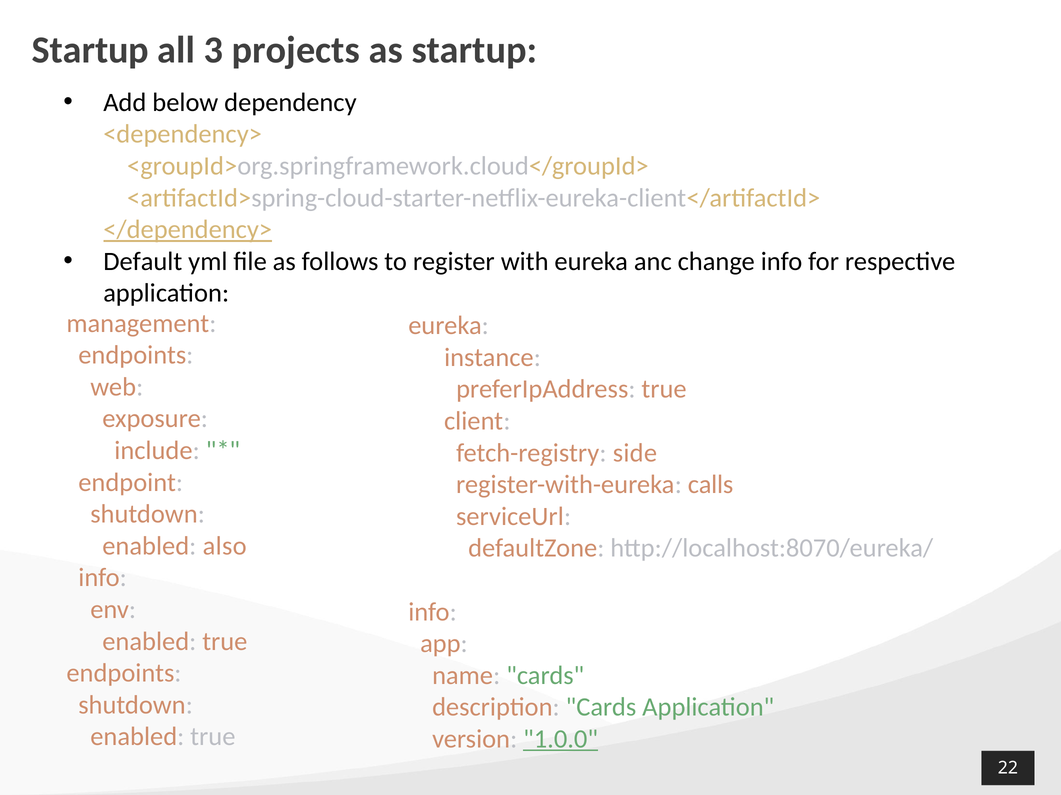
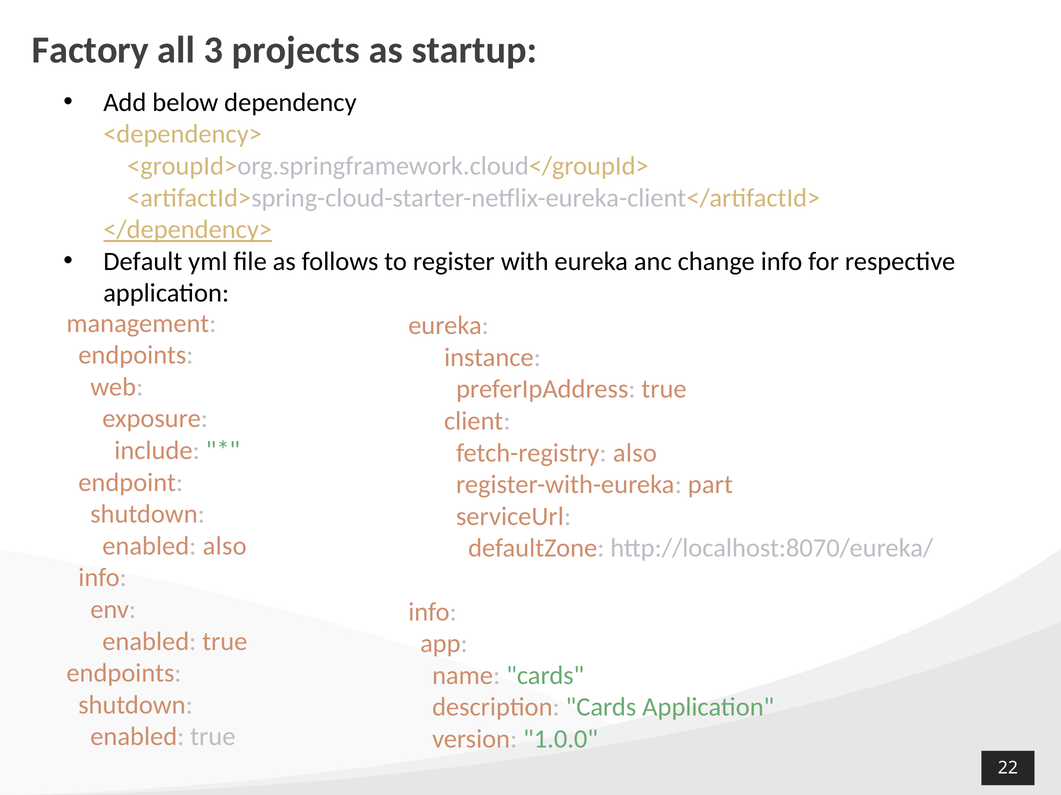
Startup at (91, 50): Startup -> Factory
fetch-registry side: side -> also
calls: calls -> part
1.0.0 underline: present -> none
